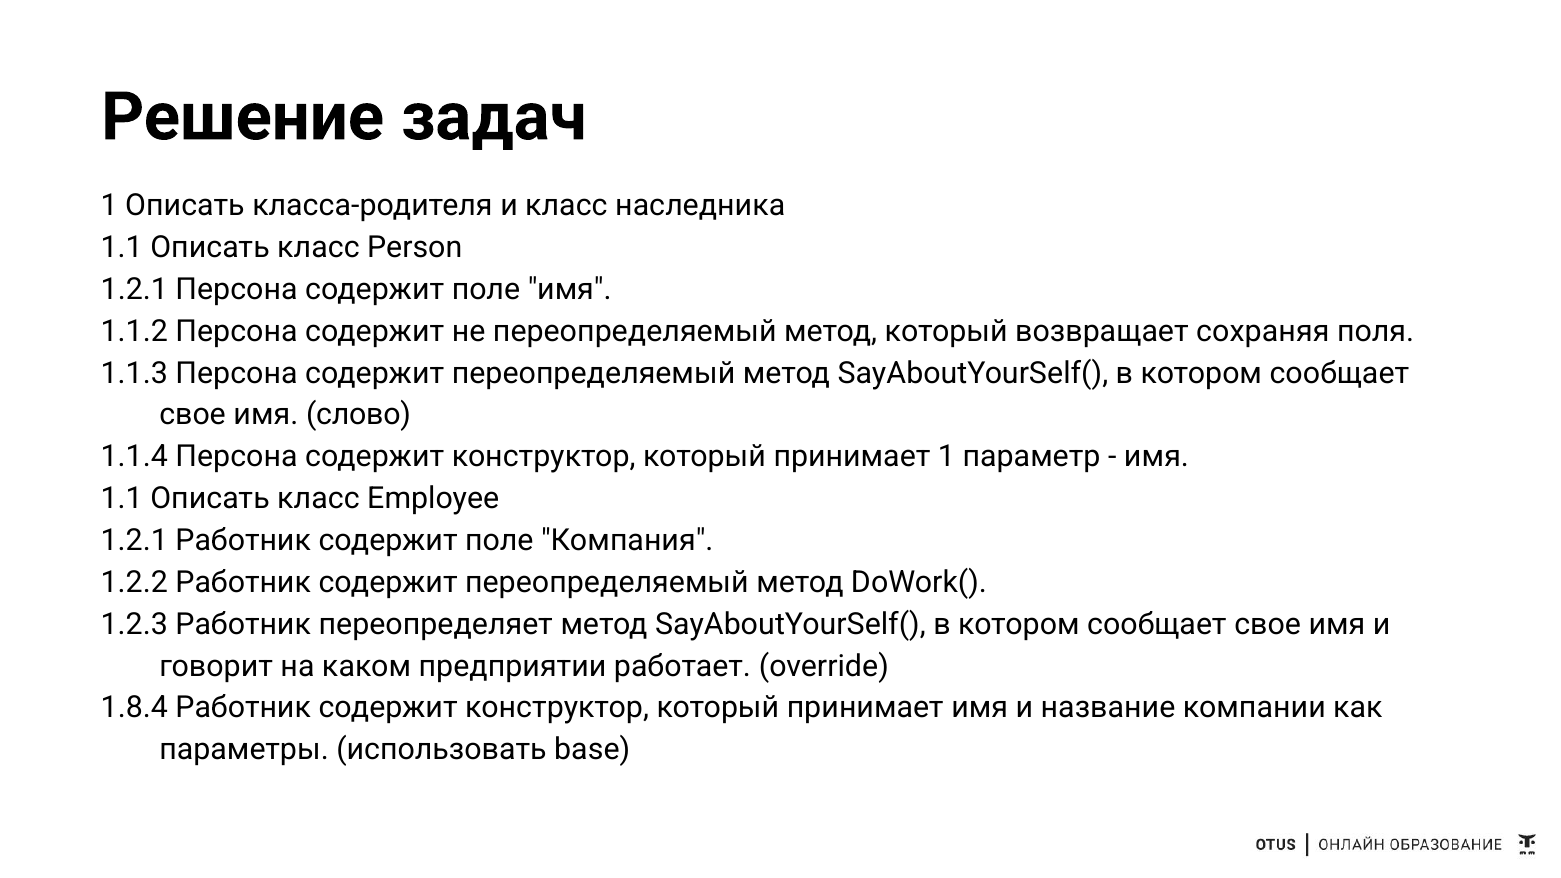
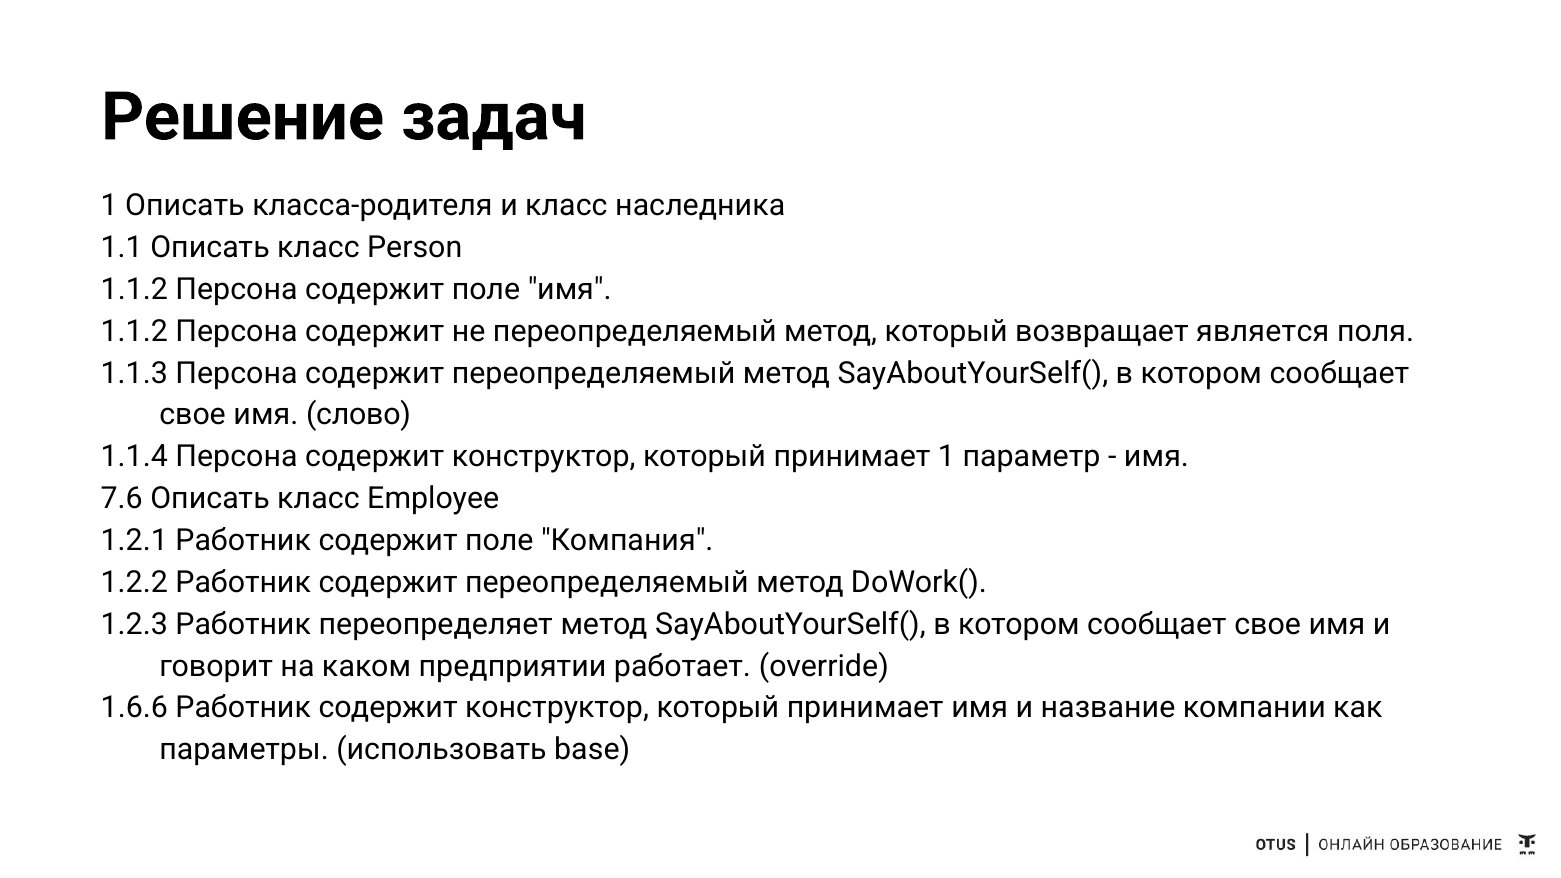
1.2.1 at (134, 289): 1.2.1 -> 1.1.2
сохраняя: сохраняя -> является
1.1 at (122, 499): 1.1 -> 7.6
1.8.4: 1.8.4 -> 1.6.6
